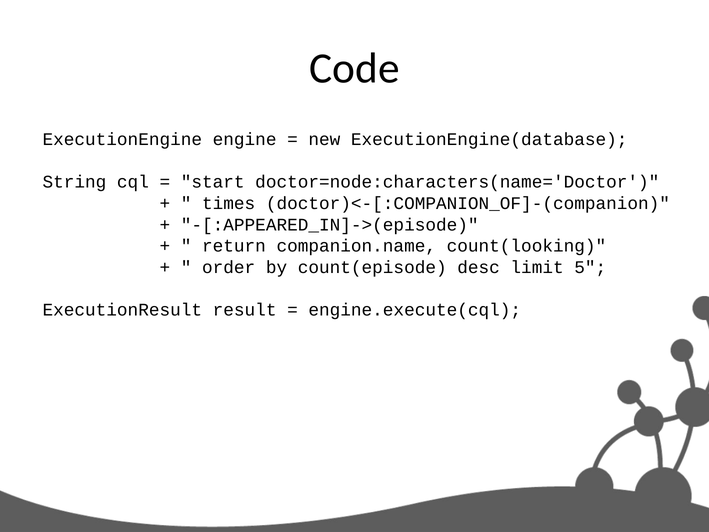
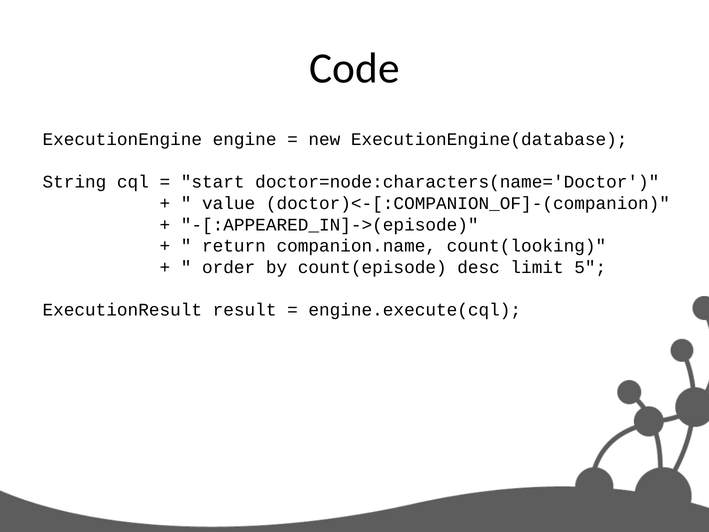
times: times -> value
